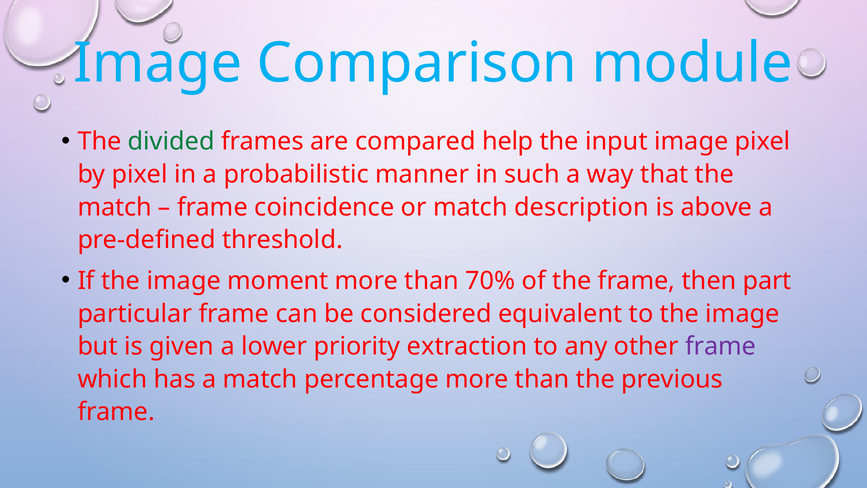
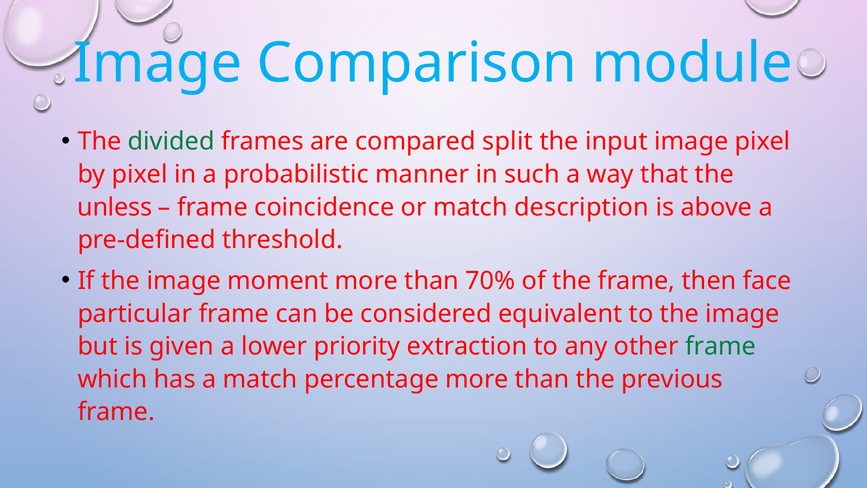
help: help -> split
match at (115, 207): match -> unless
part: part -> face
frame at (721, 346) colour: purple -> green
